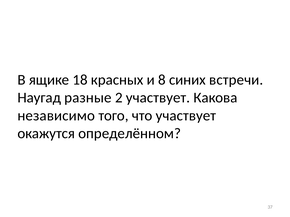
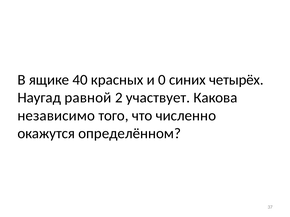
18: 18 -> 40
8: 8 -> 0
встречи: встречи -> четырёх
разные: разные -> равной
что участвует: участвует -> численно
